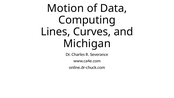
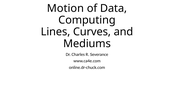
Michigan: Michigan -> Mediums
